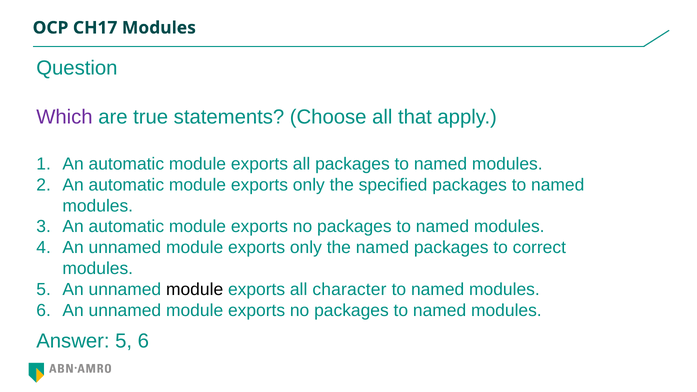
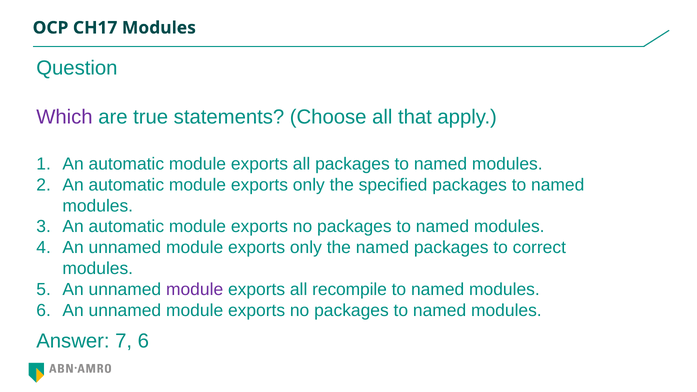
module at (195, 289) colour: black -> purple
character: character -> recompile
Answer 5: 5 -> 7
